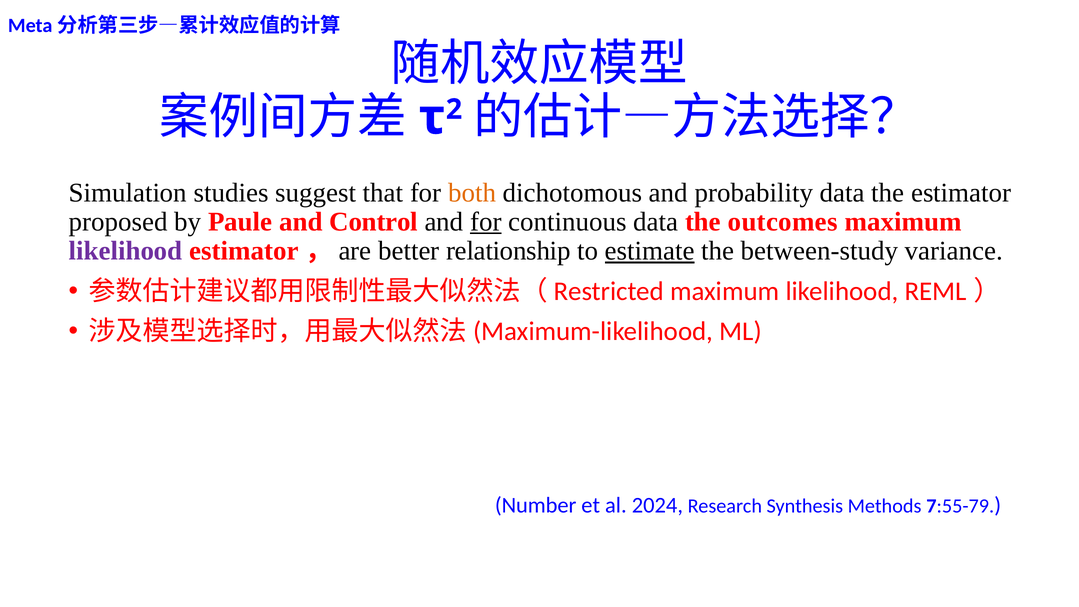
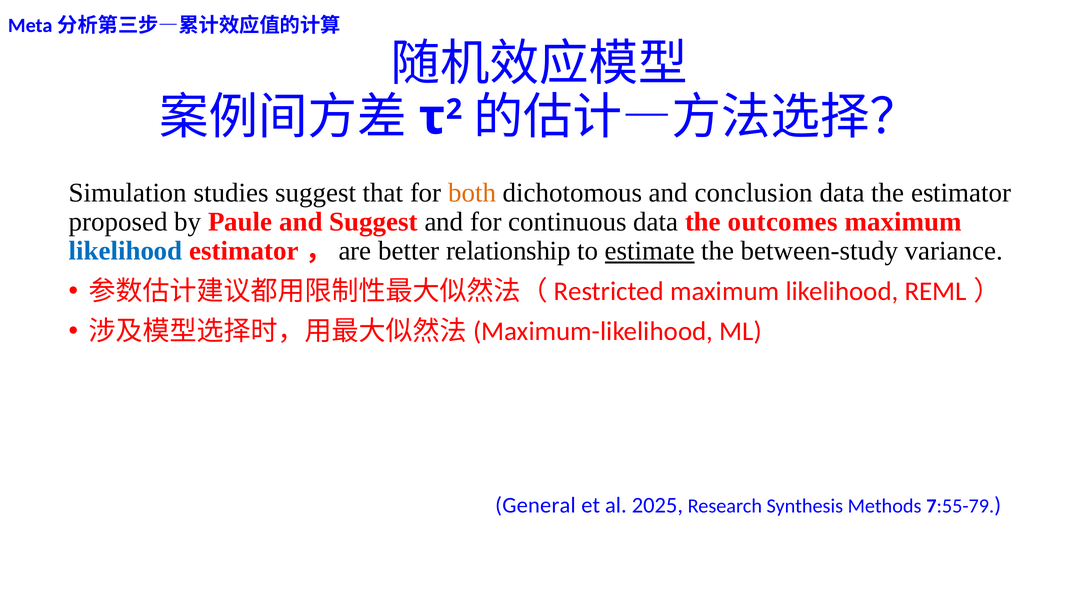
probability: probability -> conclusion
and Control: Control -> Suggest
for at (486, 222) underline: present -> none
likelihood at (126, 251) colour: purple -> blue
Number: Number -> General
2024: 2024 -> 2025
